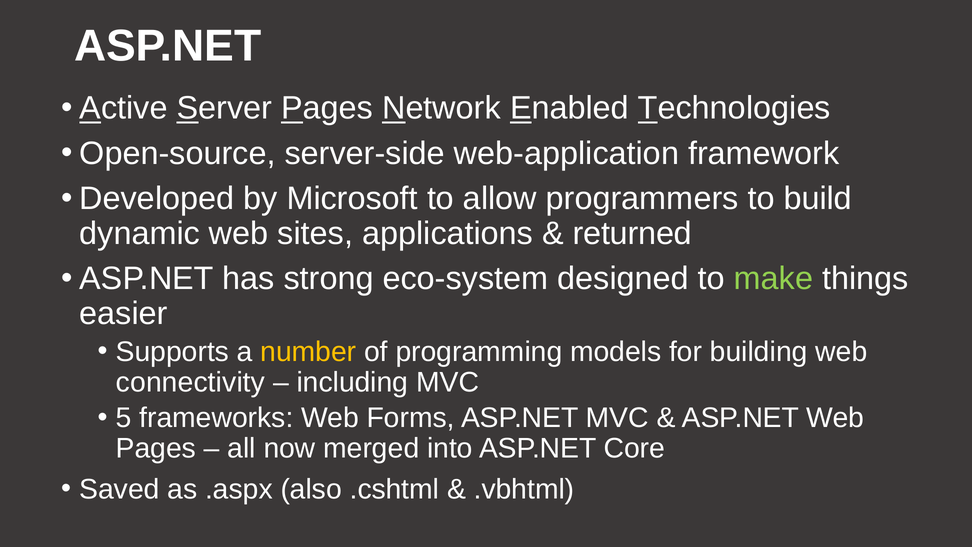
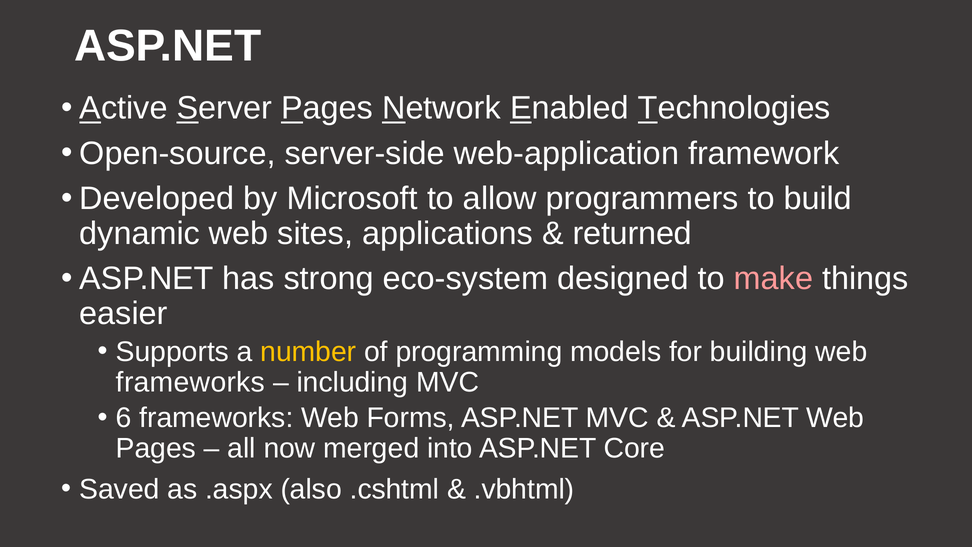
make colour: light green -> pink
connectivity at (190, 382): connectivity -> frameworks
5: 5 -> 6
